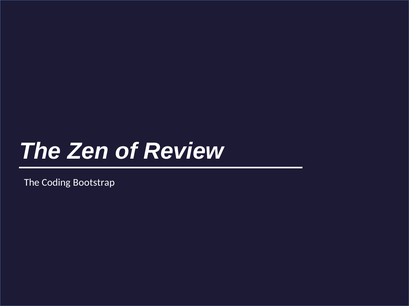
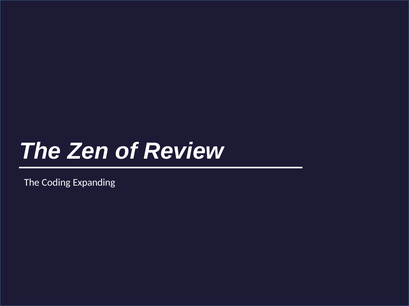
Bootstrap: Bootstrap -> Expanding
